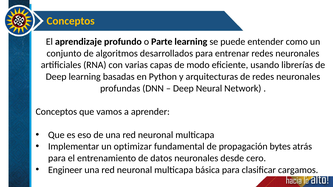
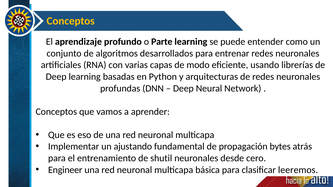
optimizar: optimizar -> ajustando
datos: datos -> shutil
cargamos: cargamos -> leeremos
